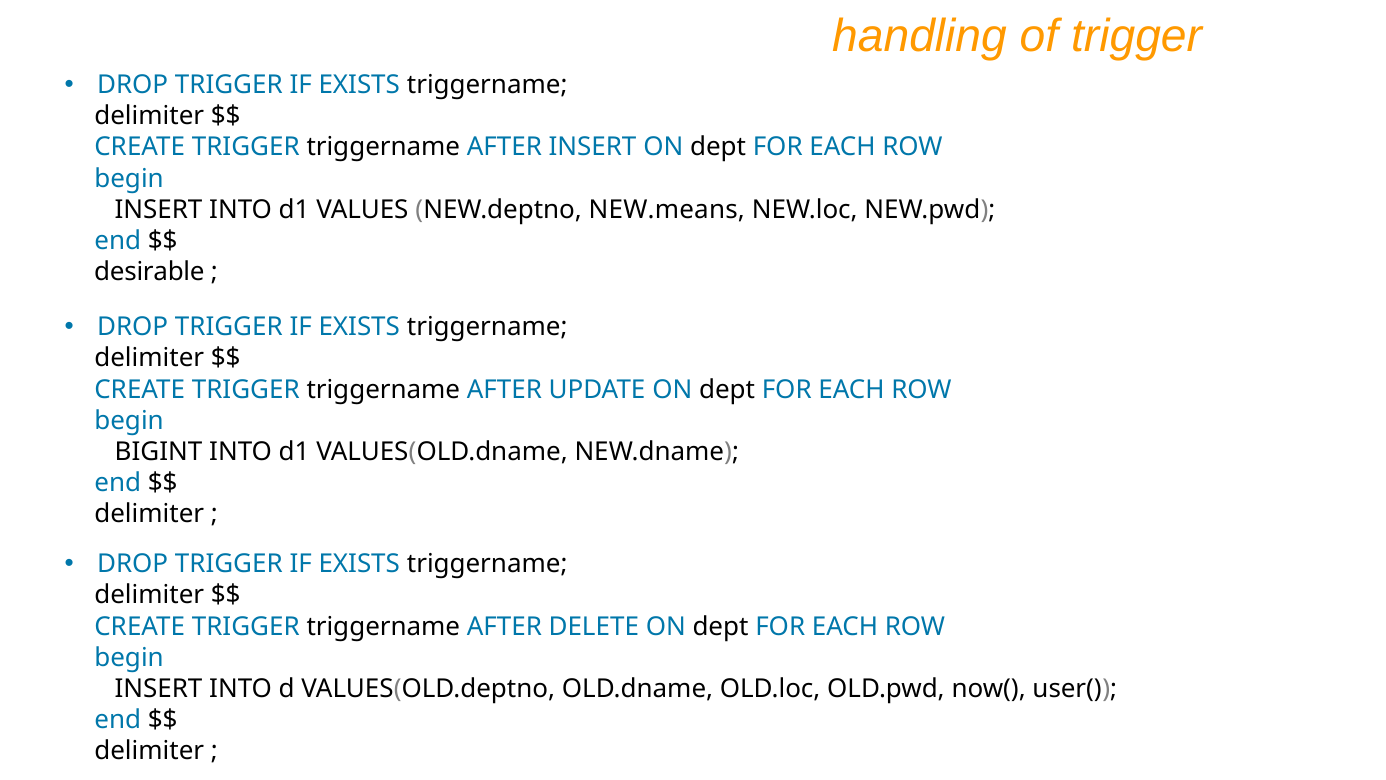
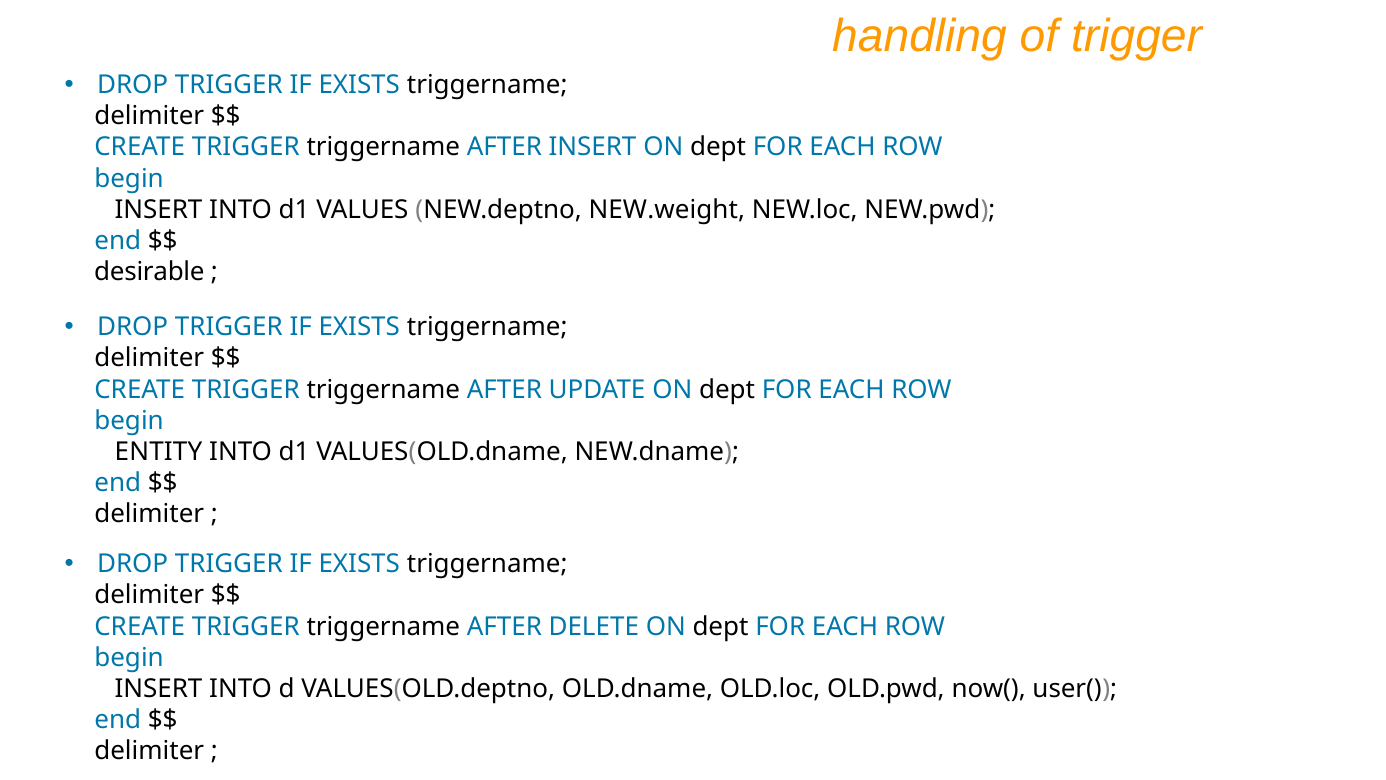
NEW.means: NEW.means -> NEW.weight
BIGINT: BIGINT -> ENTITY
